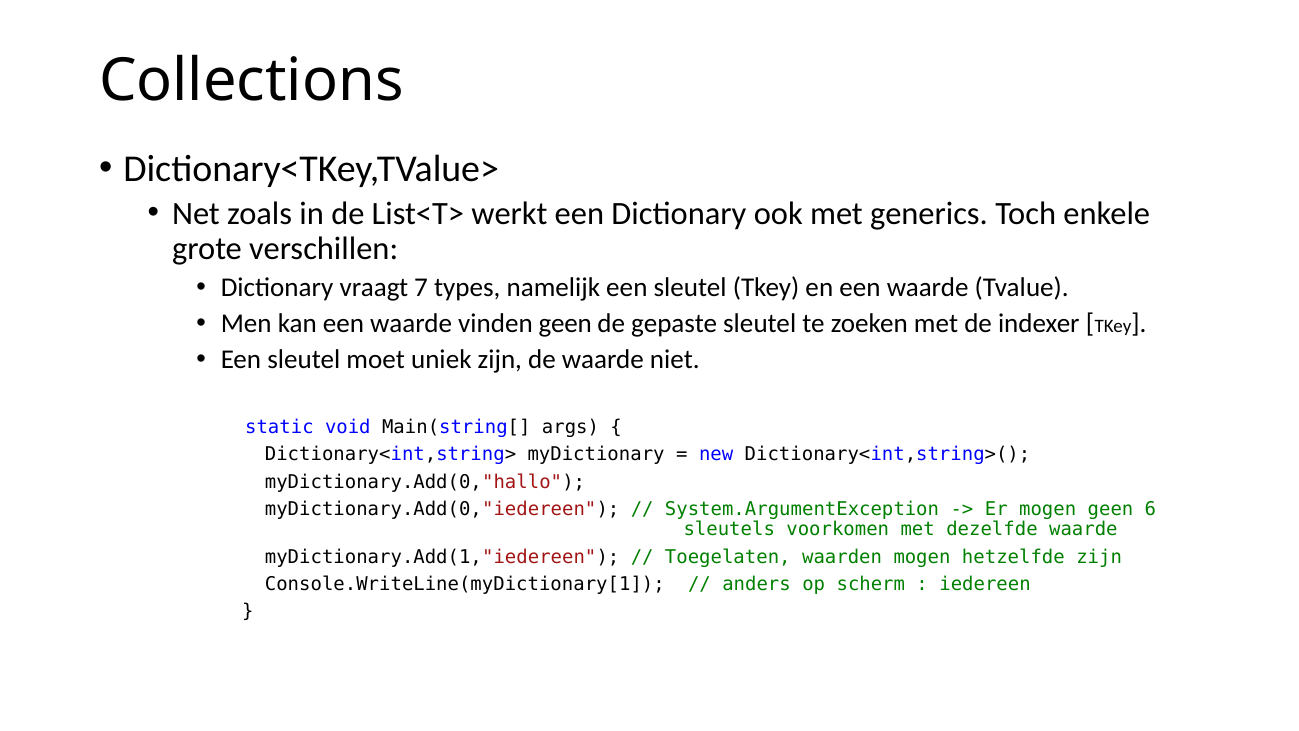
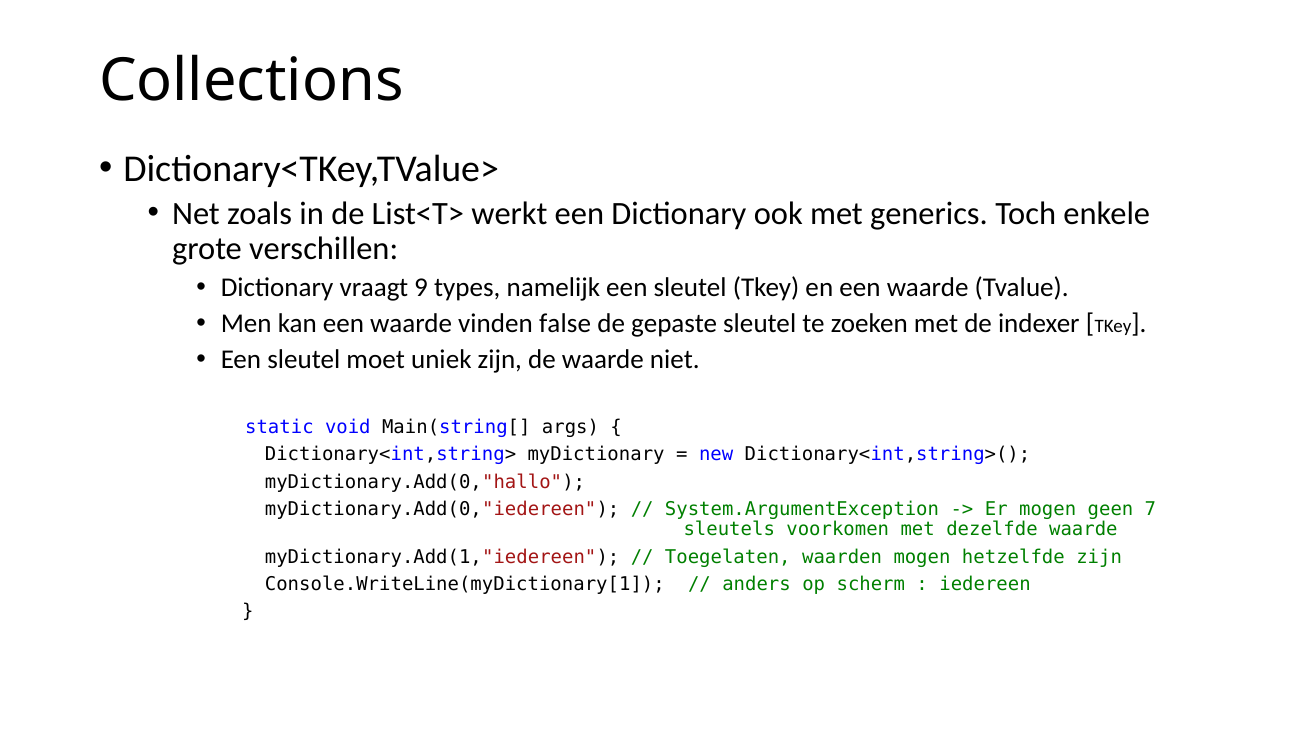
7: 7 -> 9
vinden geen: geen -> false
6: 6 -> 7
